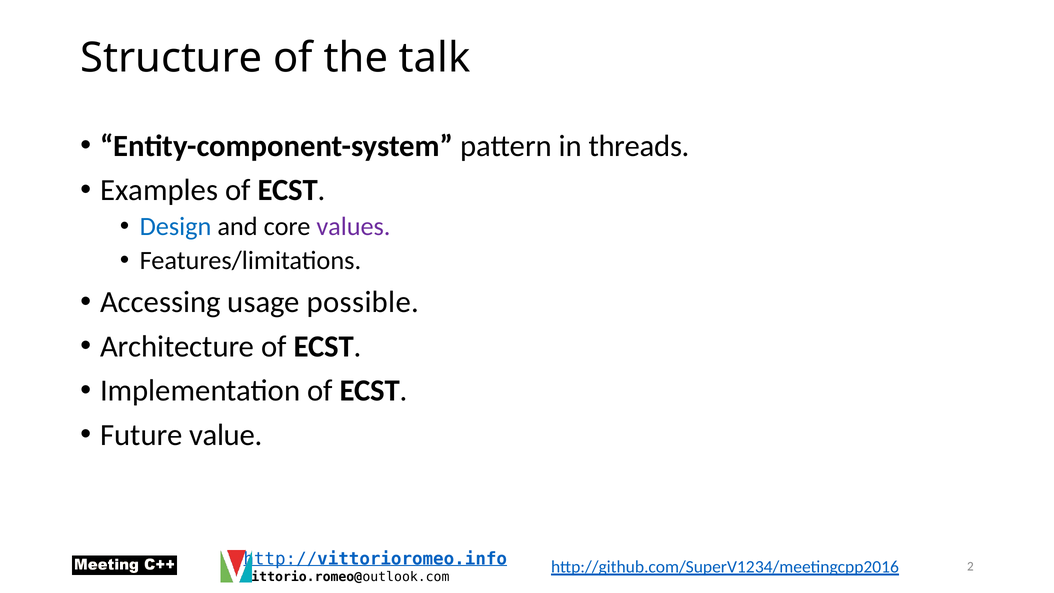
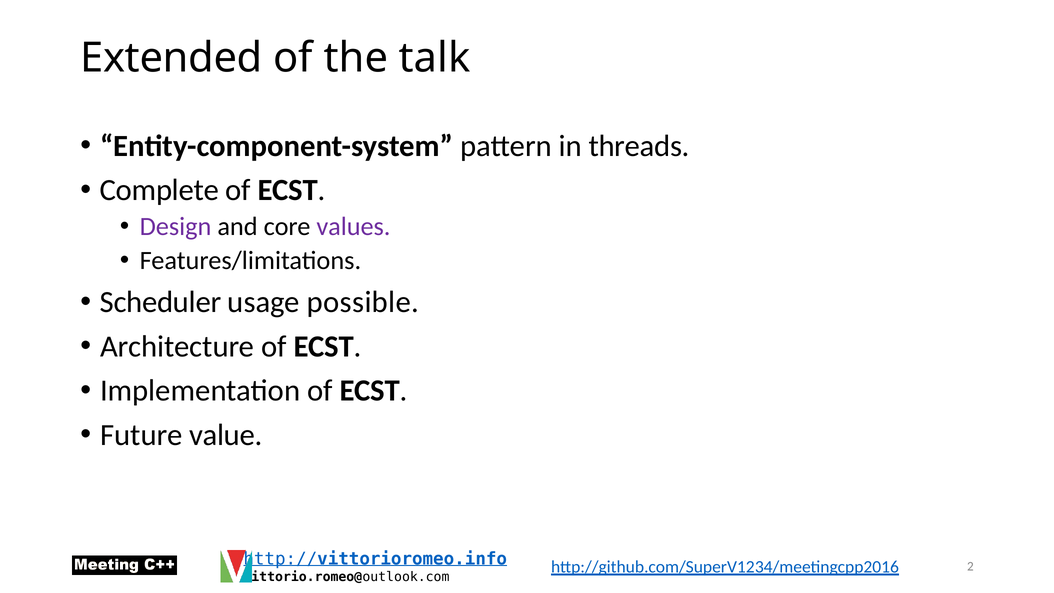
Structure: Structure -> Extended
Examples: Examples -> Complete
Design colour: blue -> purple
Accessing: Accessing -> Scheduler
